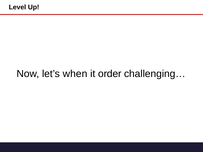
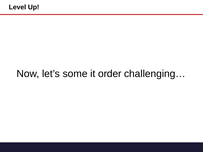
when: when -> some
